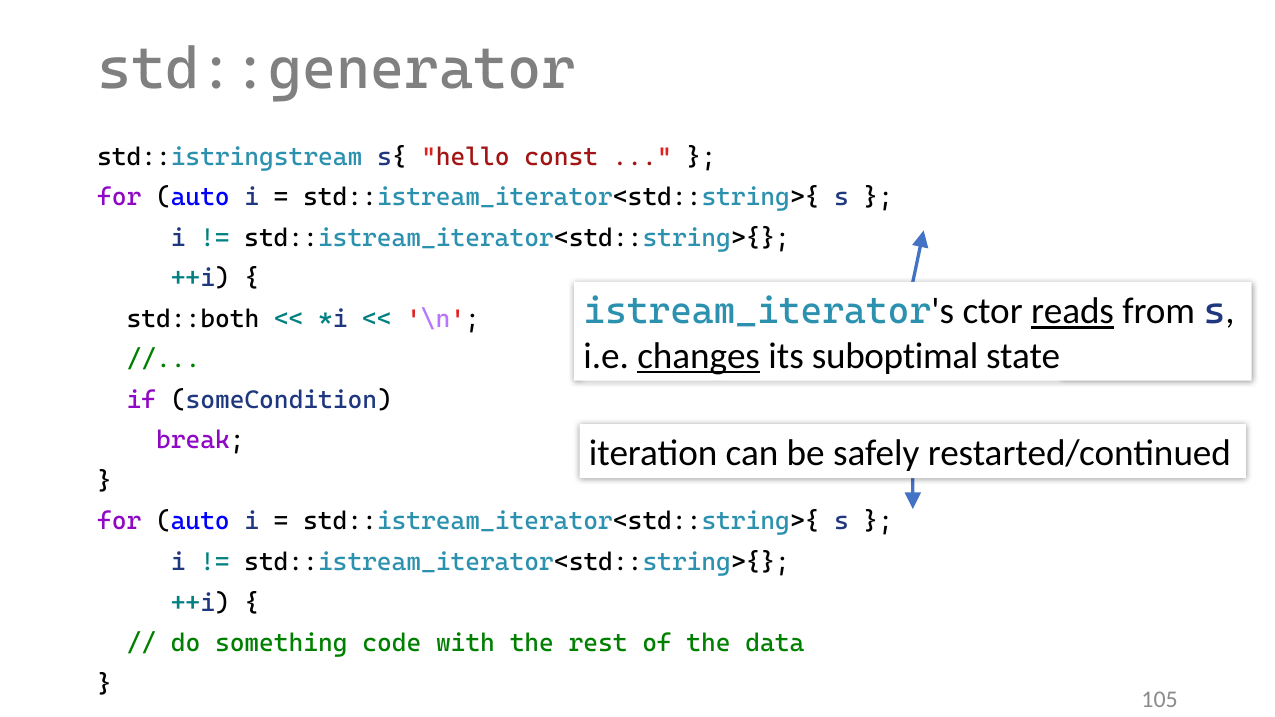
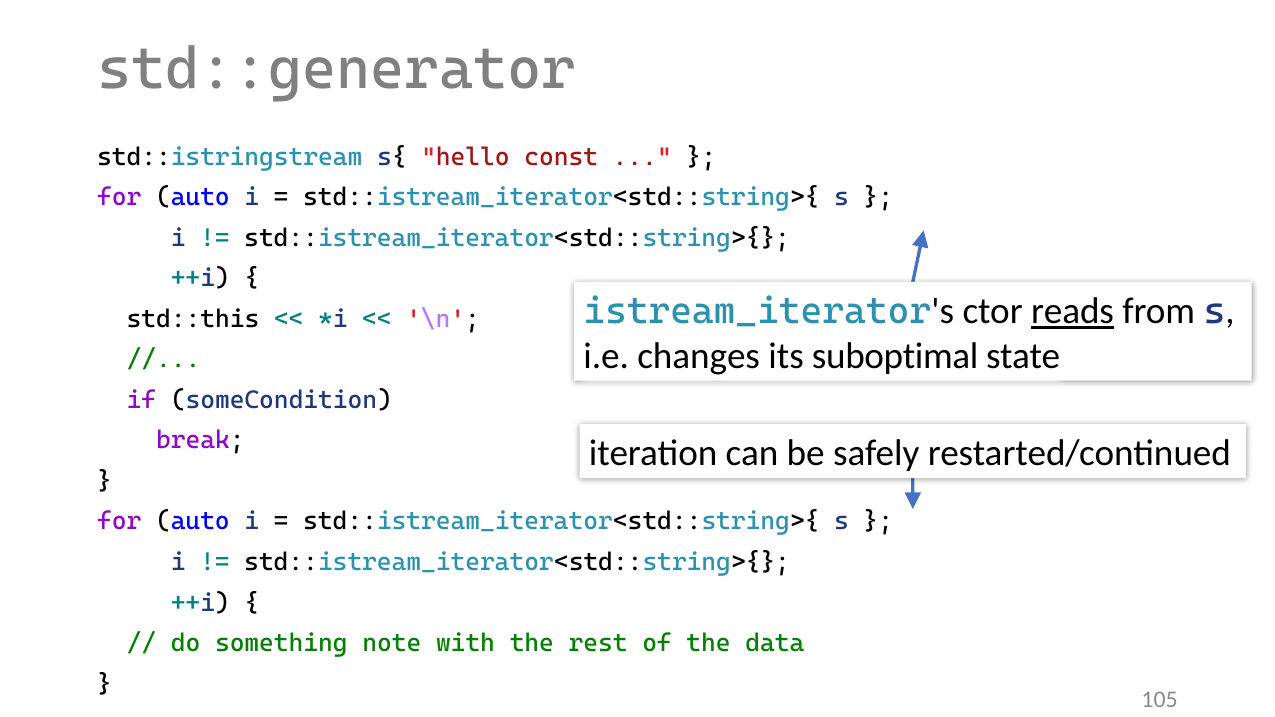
std::both: std::both -> std::this
changes underline: present -> none
code: code -> note
